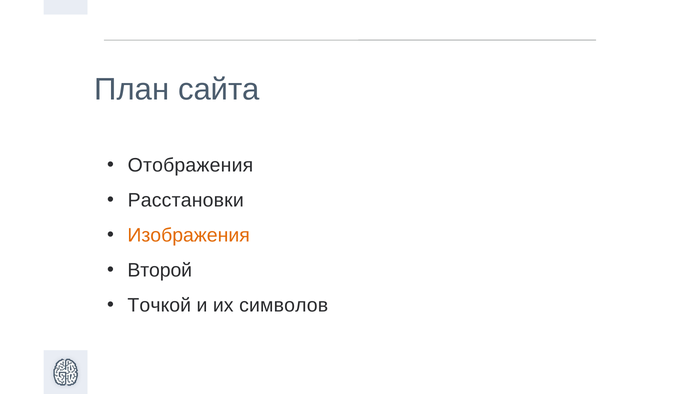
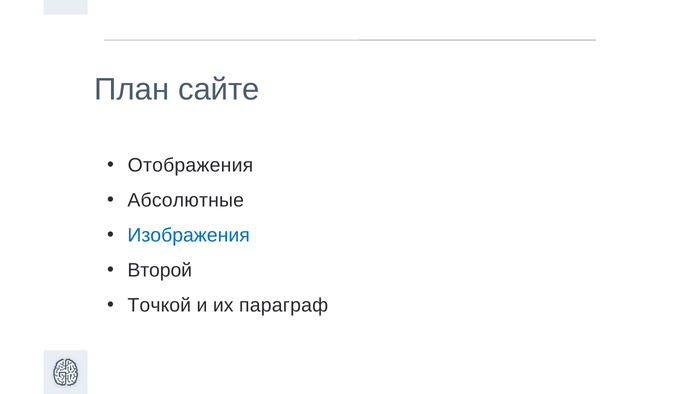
сайта: сайта -> сайте
Расстановки: Расстановки -> Абсолютные
Изображения colour: orange -> blue
символов: символов -> параграф
